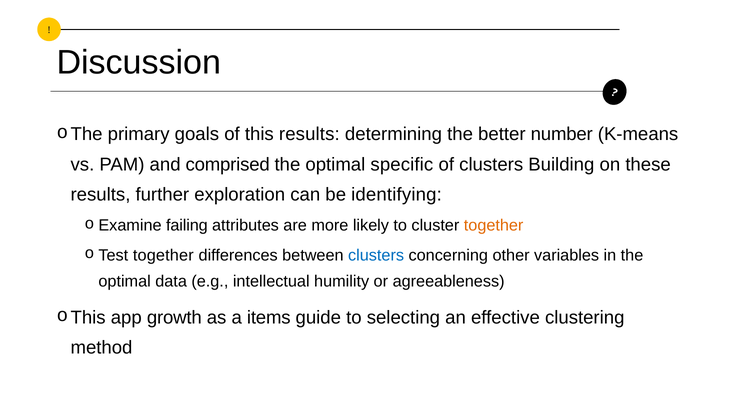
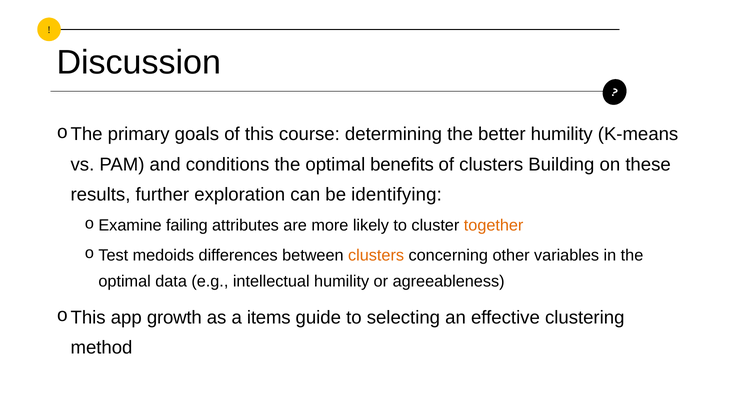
this results: results -> course
better number: number -> humility
comprised: comprised -> conditions
specific: specific -> benefits
Test together: together -> medoids
clusters at (376, 255) colour: blue -> orange
